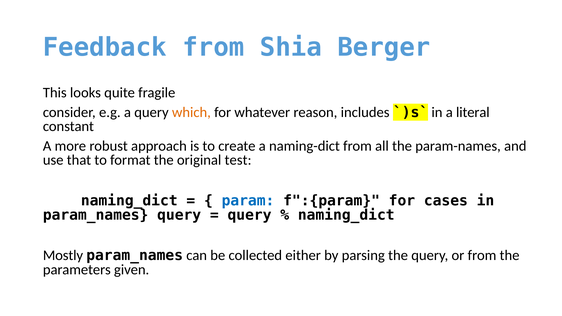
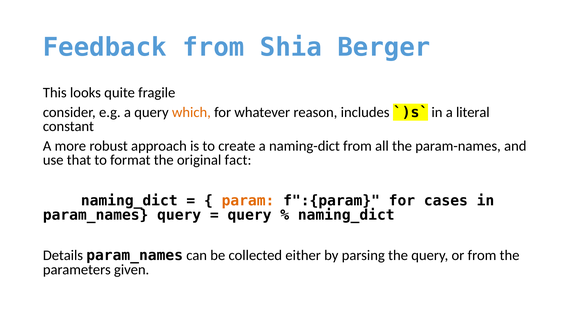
test: test -> fact
param colour: blue -> orange
Mostly: Mostly -> Details
